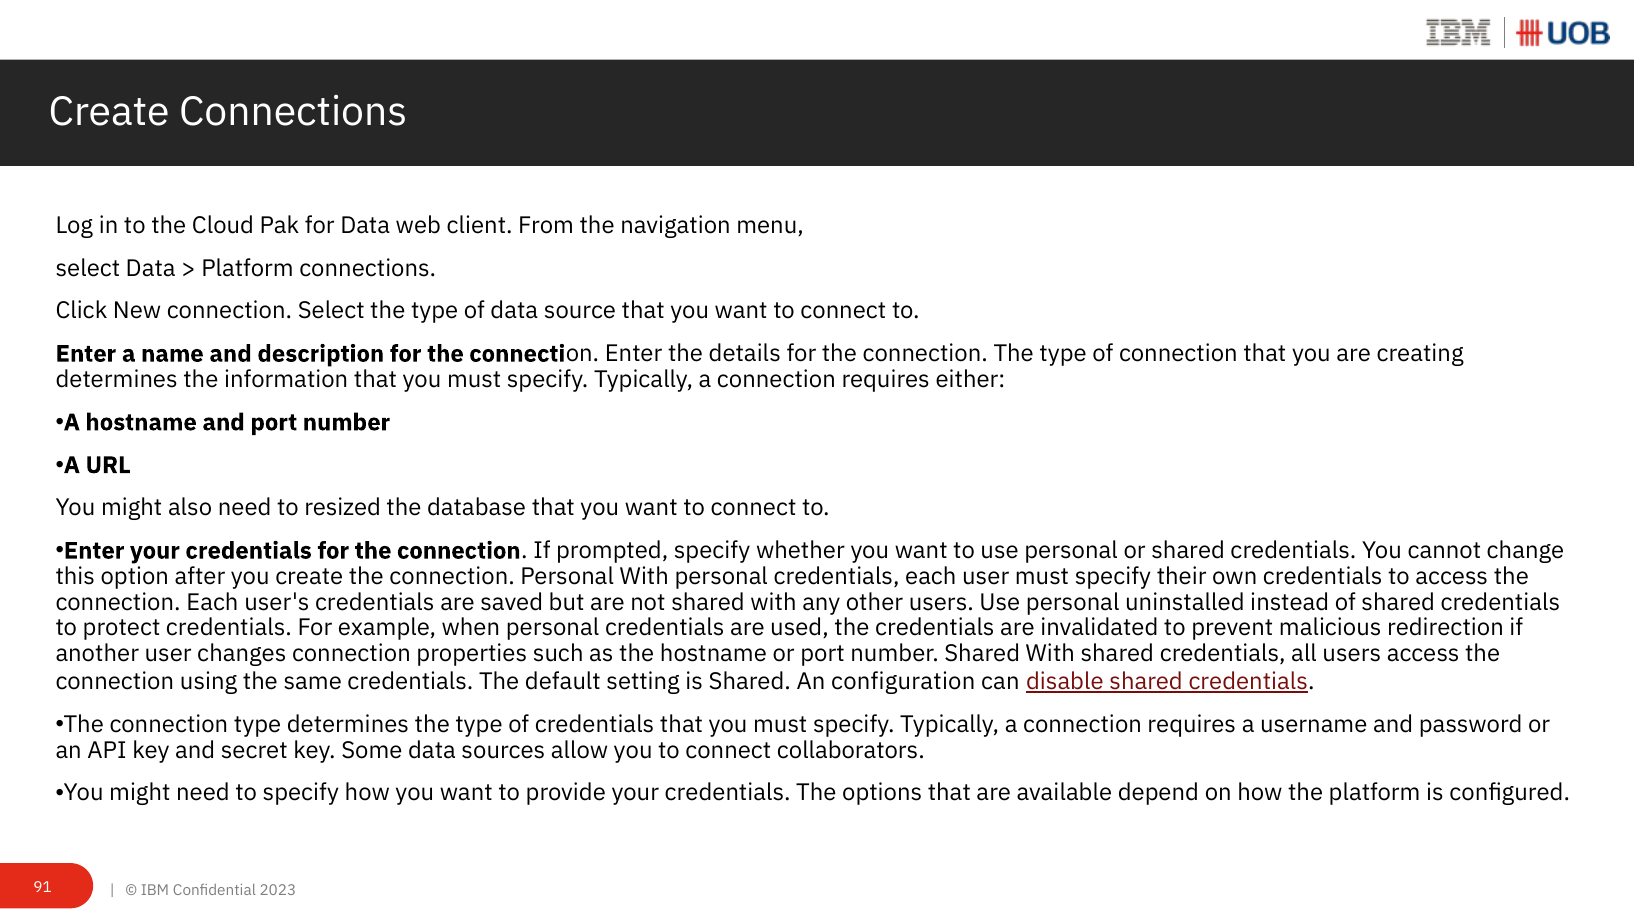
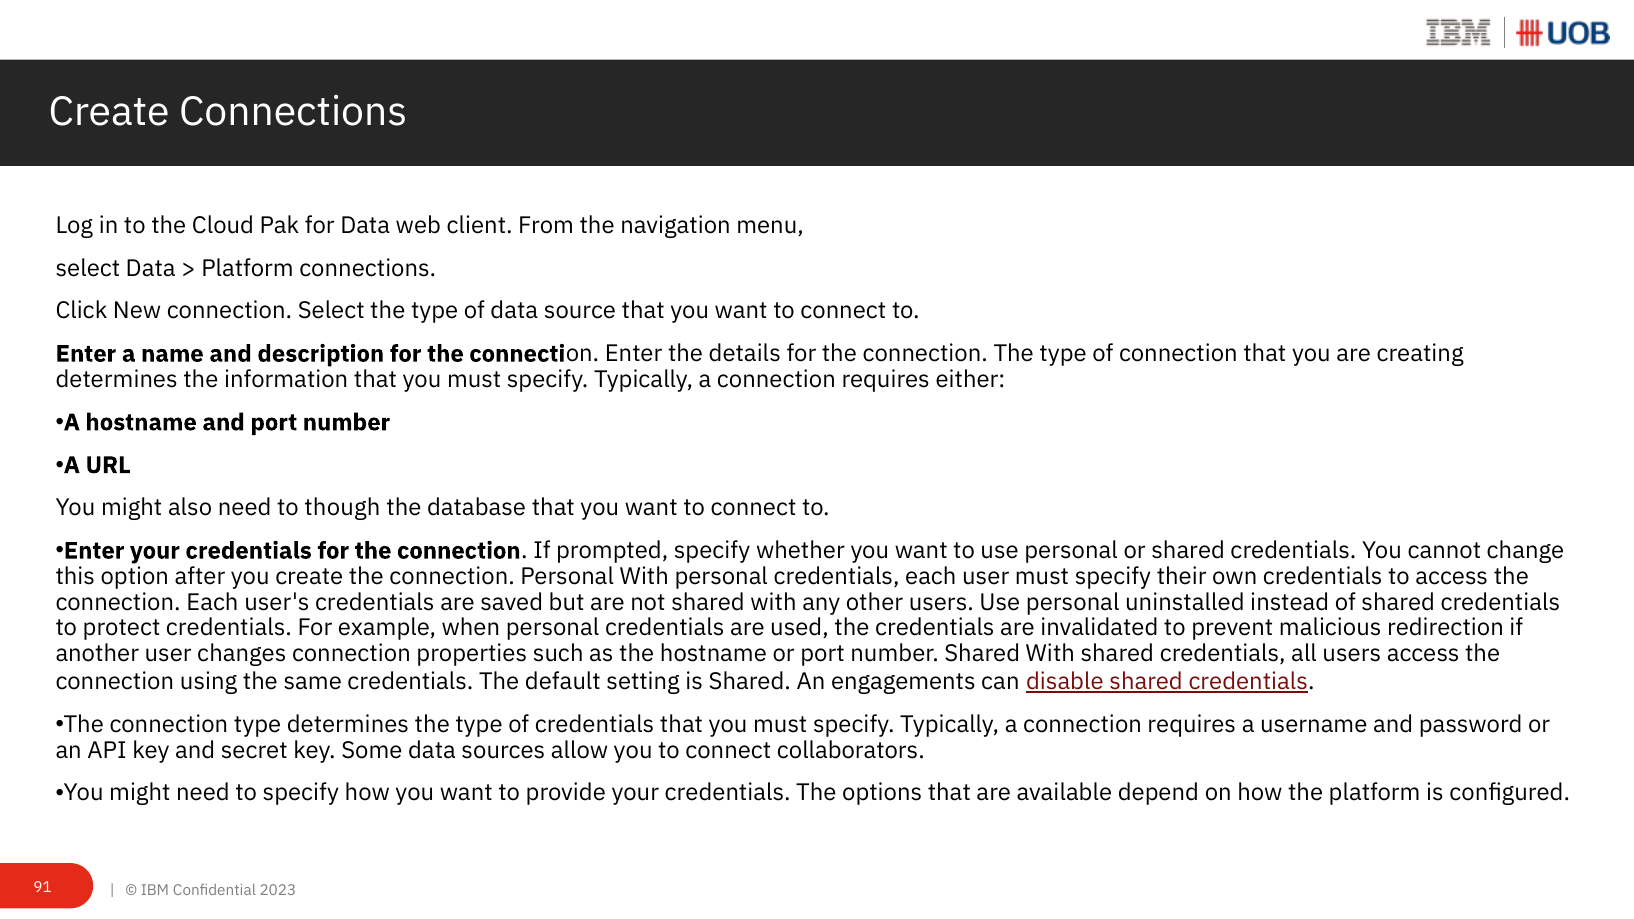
resized: resized -> though
configuration: configuration -> engagements
